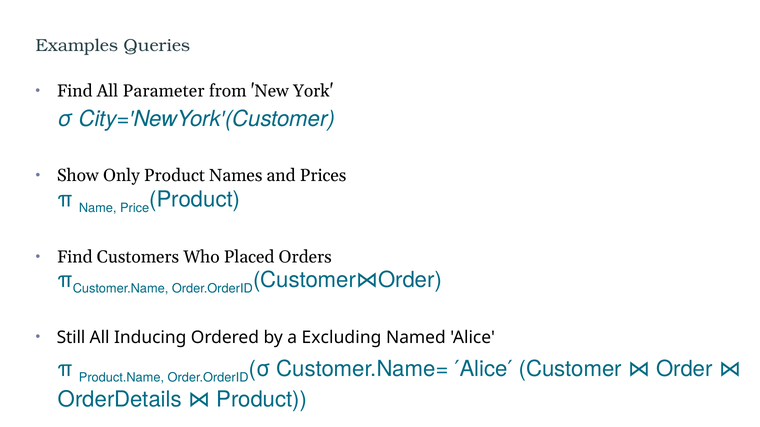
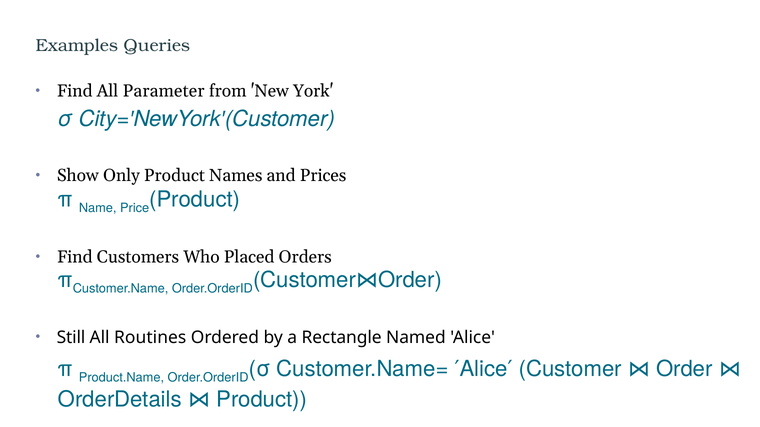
Inducing: Inducing -> Routines
Excluding: Excluding -> Rectangle
